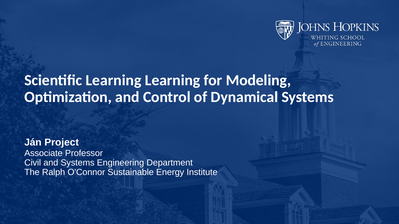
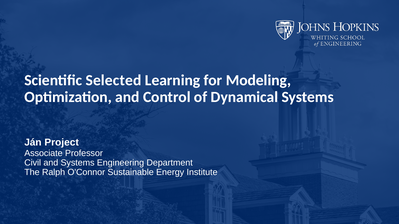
Scientific Learning: Learning -> Selected
